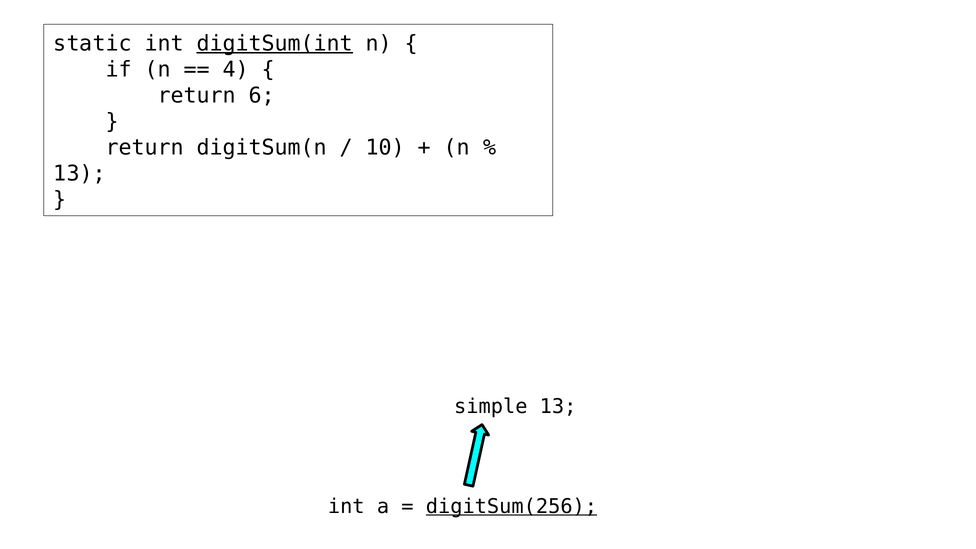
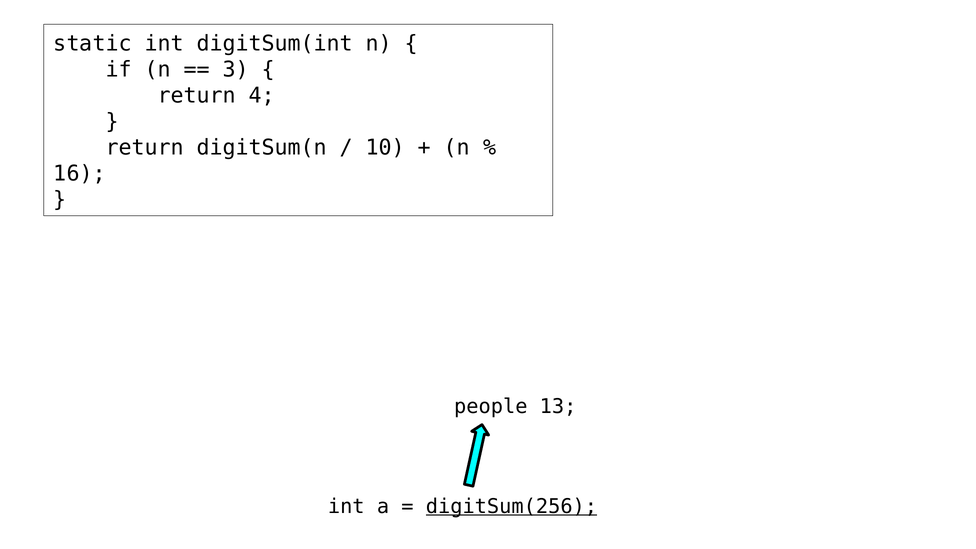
digitSum(int underline: present -> none
4: 4 -> 3
6: 6 -> 4
13 at (80, 173): 13 -> 16
simple: simple -> people
